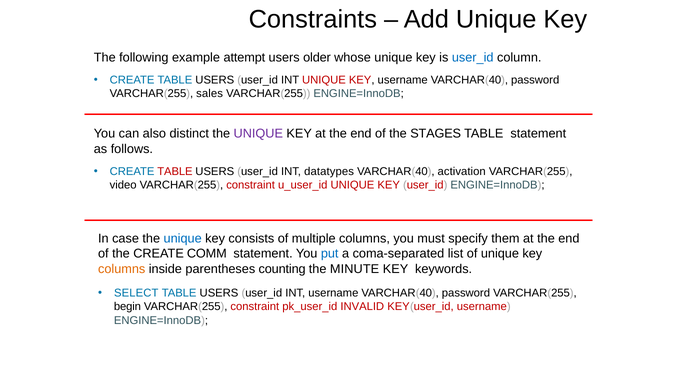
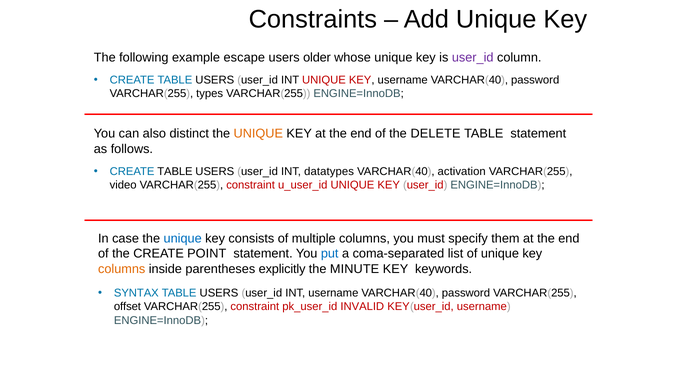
attempt: attempt -> escape
user_id at (473, 58) colour: blue -> purple
sales: sales -> types
UNIQUE at (258, 134) colour: purple -> orange
STAGES: STAGES -> DELETE
TABLE at (175, 171) colour: red -> black
COMM: COMM -> POINT
counting: counting -> explicitly
SELECT: SELECT -> SYNTAX
begin: begin -> offset
